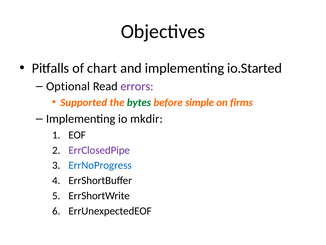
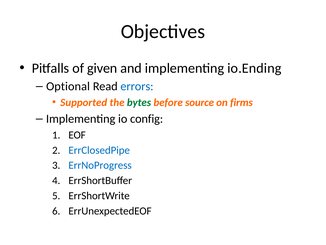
chart: chart -> given
io.Started: io.Started -> io.Ending
errors colour: purple -> blue
simple: simple -> source
mkdir: mkdir -> config
ErrClosedPipe colour: purple -> blue
